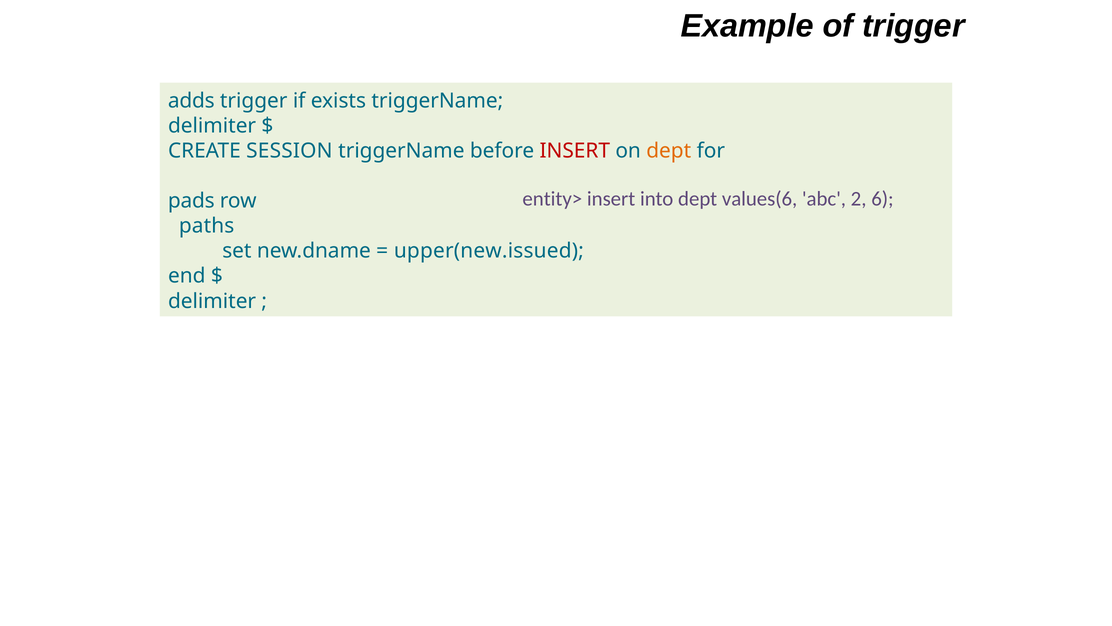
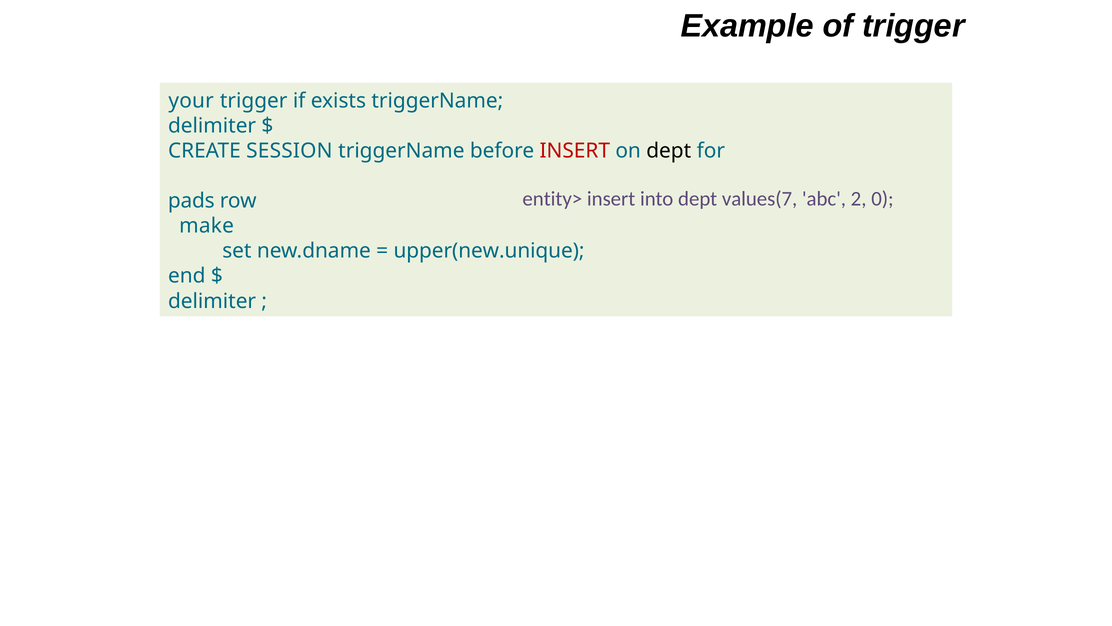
adds: adds -> your
dept at (669, 151) colour: orange -> black
values(6: values(6 -> values(7
6: 6 -> 0
paths: paths -> make
upper(new.issued: upper(new.issued -> upper(new.unique
